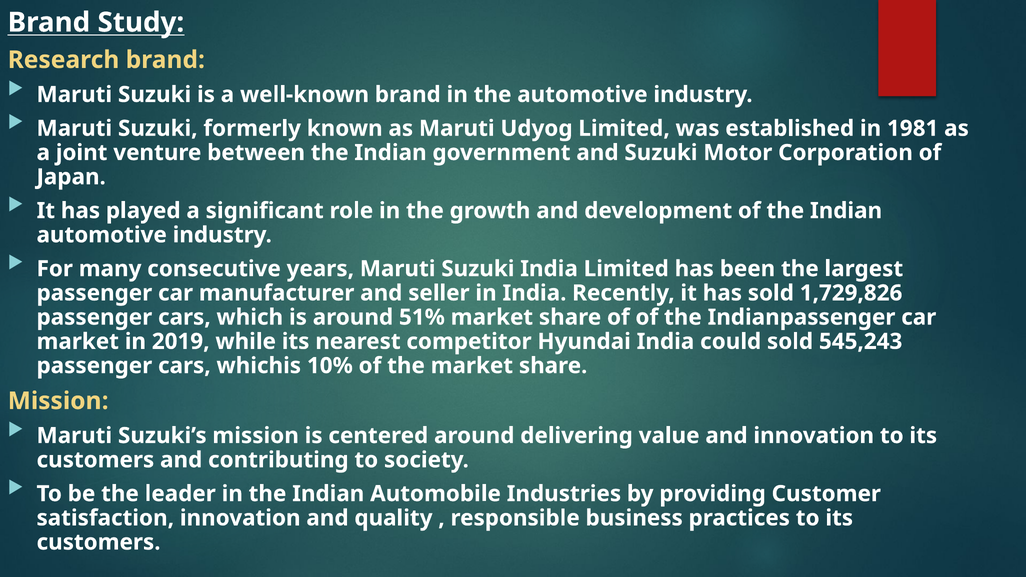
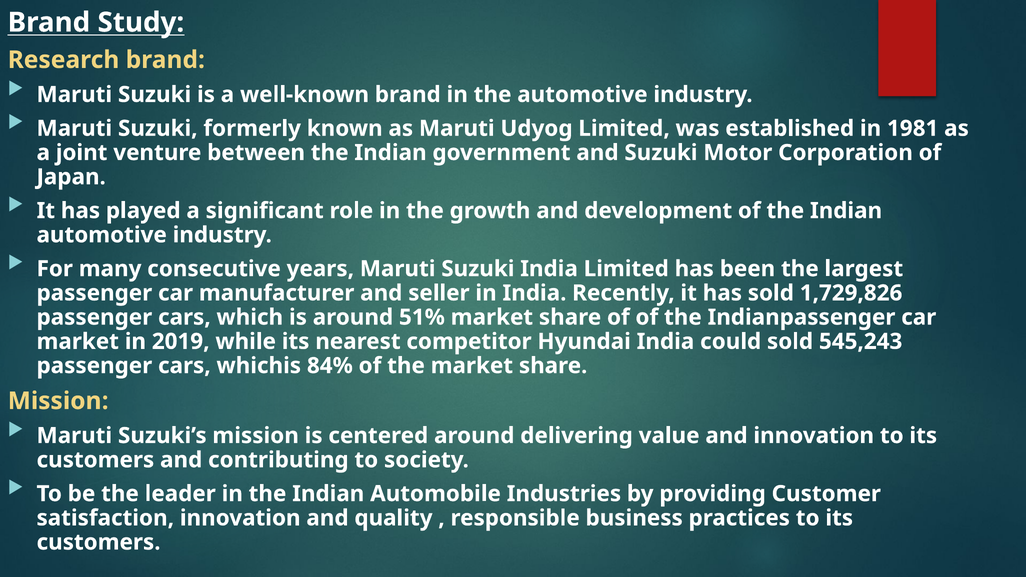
10%: 10% -> 84%
